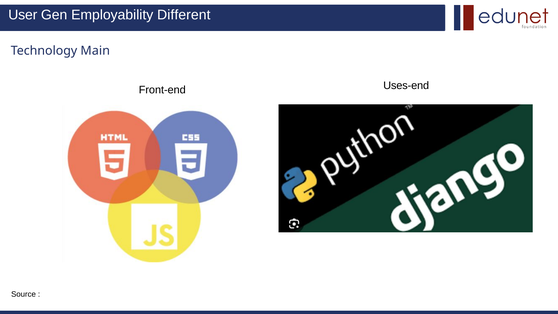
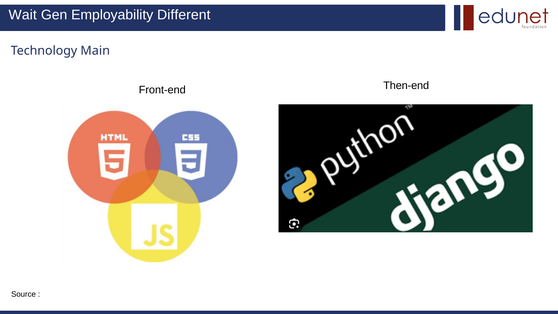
User: User -> Wait
Uses-end: Uses-end -> Then-end
